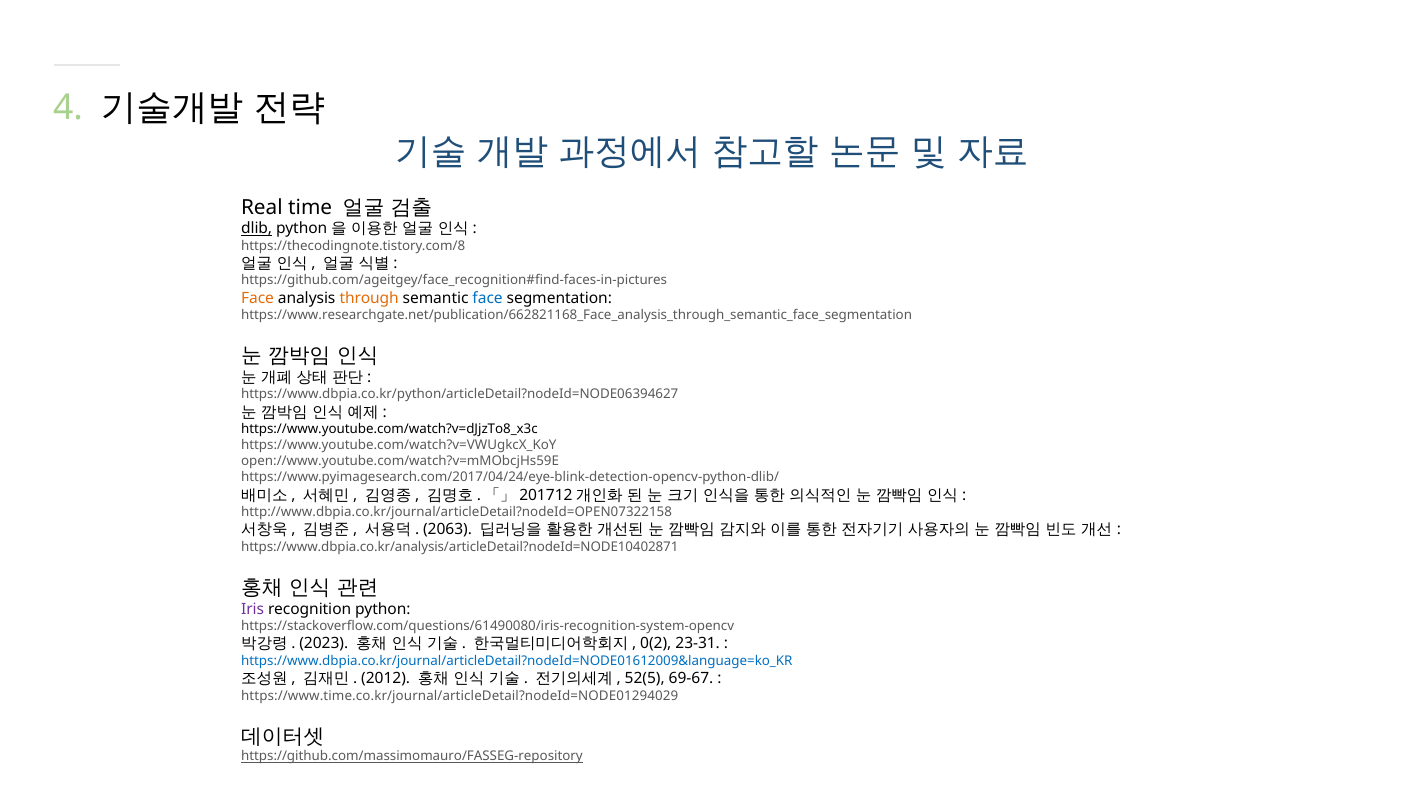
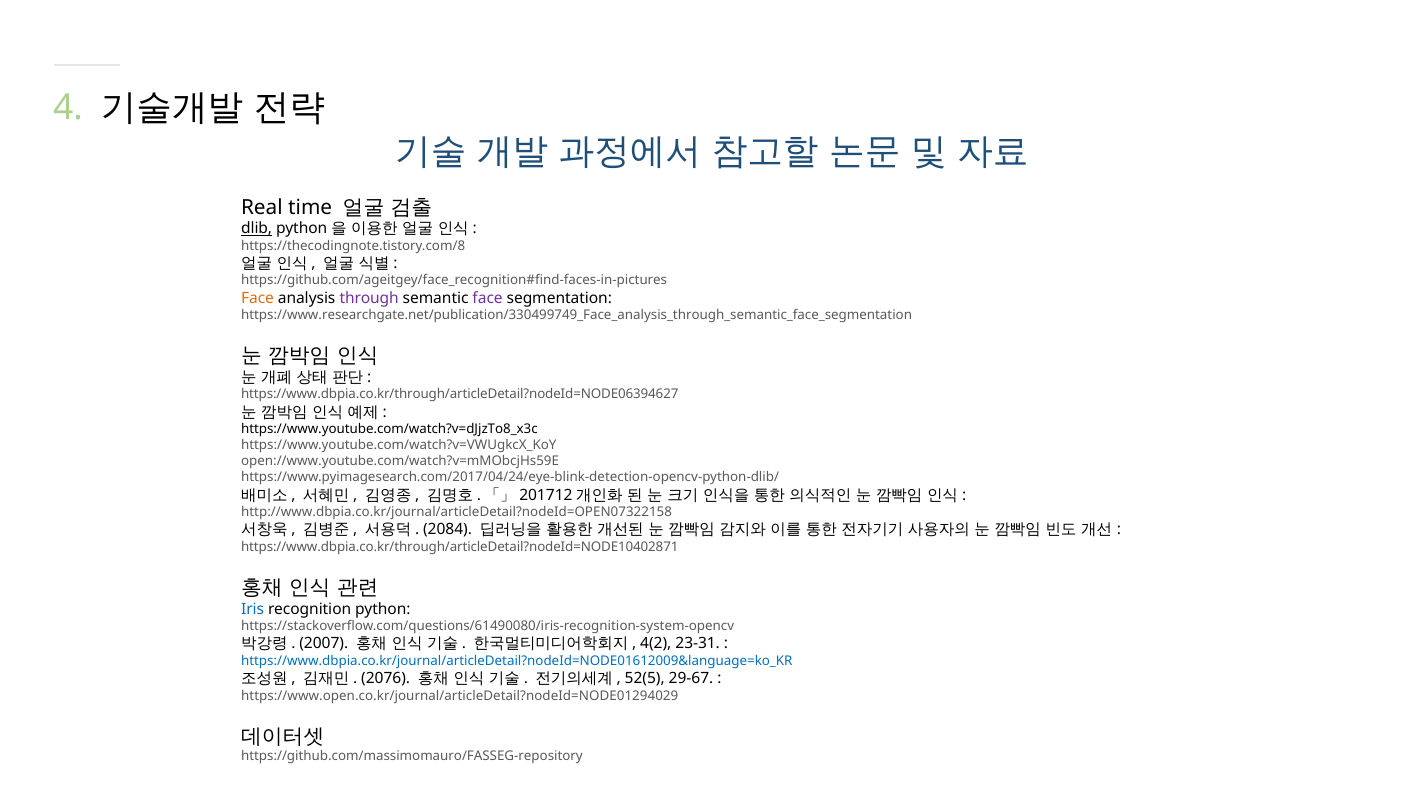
through colour: orange -> purple
face at (488, 298) colour: blue -> purple
https://www.researchgate.net/publication/662821168_Face_analysis_through_semantic_face_segmentation: https://www.researchgate.net/publication/662821168_Face_analysis_through_semantic_face_segmentation -> https://www.researchgate.net/publication/330499749_Face_analysis_through_semantic_face_segmentation
https://www.dbpia.co.kr/python/articleDetail?nodeId=NODE06394627: https://www.dbpia.co.kr/python/articleDetail?nodeId=NODE06394627 -> https://www.dbpia.co.kr/through/articleDetail?nodeId=NODE06394627
2063: 2063 -> 2084
https://www.dbpia.co.kr/analysis/articleDetail?nodeId=NODE10402871: https://www.dbpia.co.kr/analysis/articleDetail?nodeId=NODE10402871 -> https://www.dbpia.co.kr/through/articleDetail?nodeId=NODE10402871
Iris colour: purple -> blue
2023: 2023 -> 2007
0(2: 0(2 -> 4(2
2012: 2012 -> 2076
69-67: 69-67 -> 29-67
https://www.time.co.kr/journal/articleDetail?nodeId=NODE01294029: https://www.time.co.kr/journal/articleDetail?nodeId=NODE01294029 -> https://www.open.co.kr/journal/articleDetail?nodeId=NODE01294029
https://github.com/massimomauro/FASSEG-repository underline: present -> none
